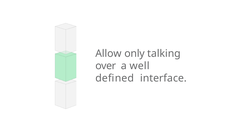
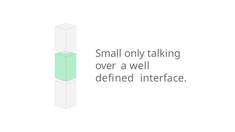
Allow: Allow -> Small
